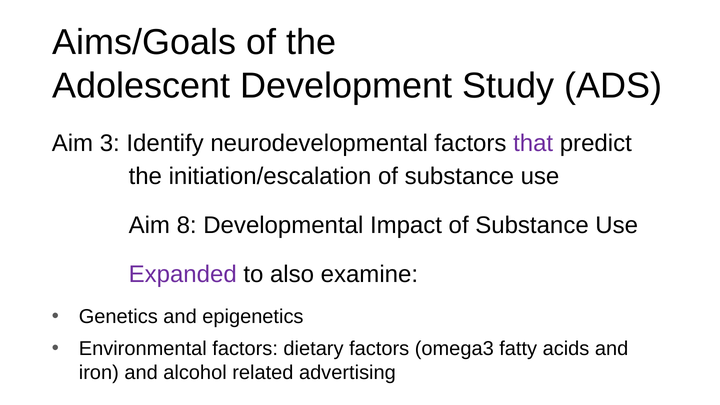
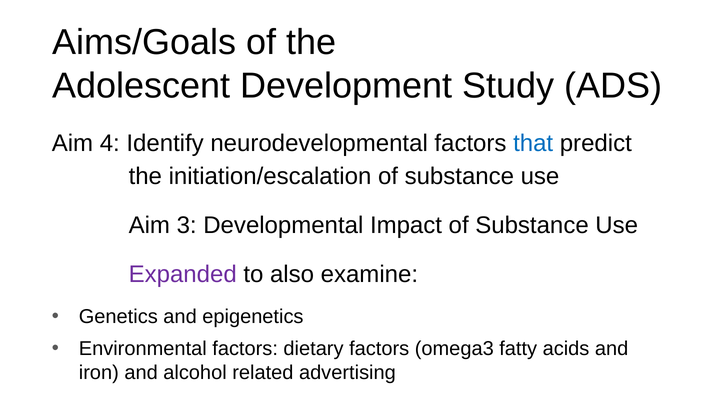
3: 3 -> 4
that colour: purple -> blue
8: 8 -> 3
